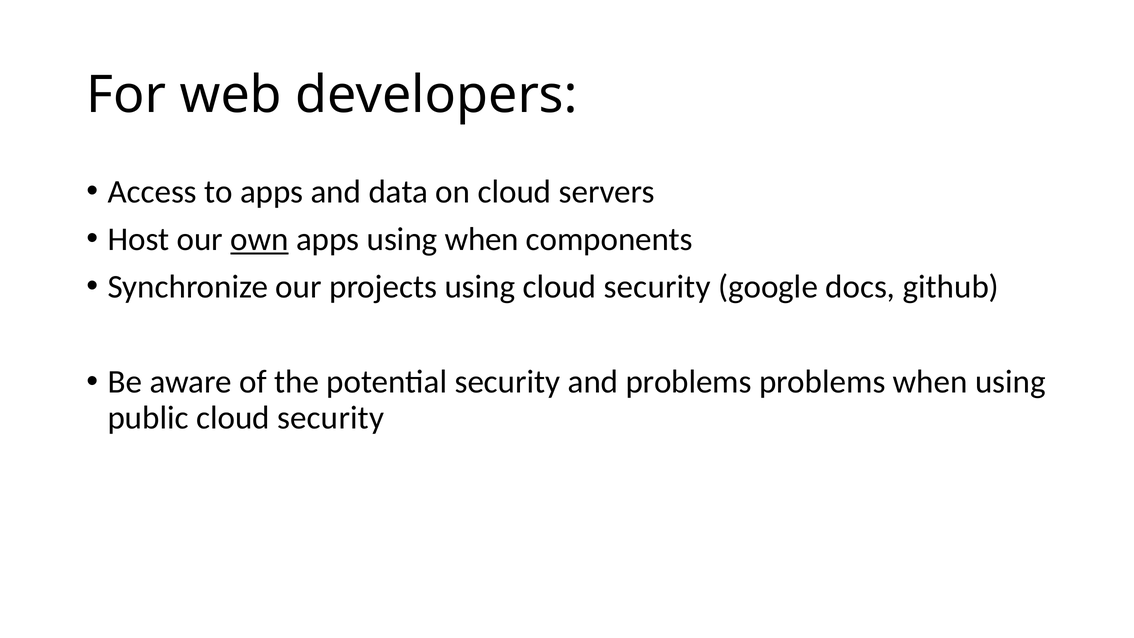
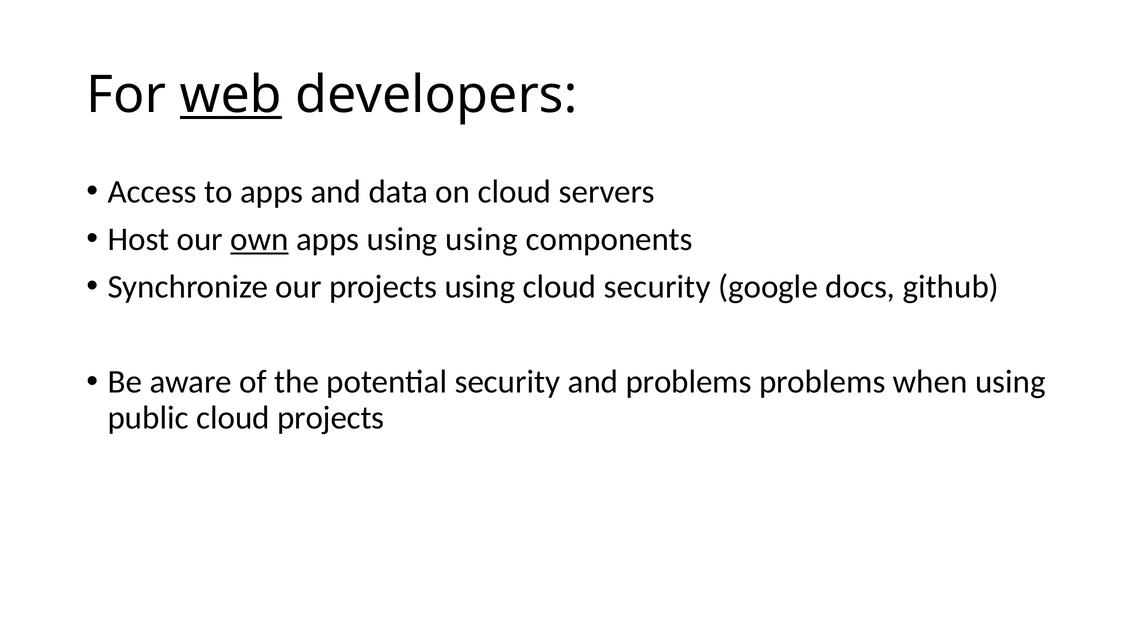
web underline: none -> present
using when: when -> using
public cloud security: security -> projects
